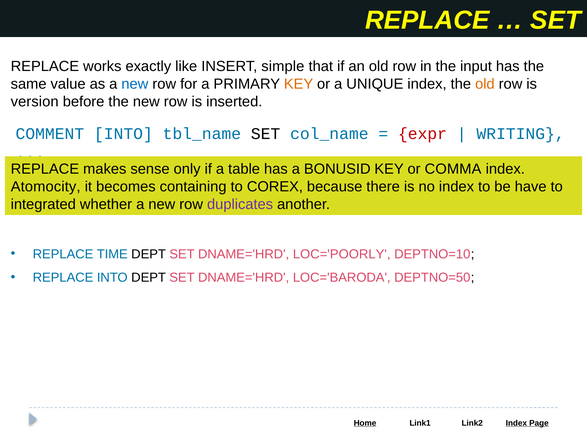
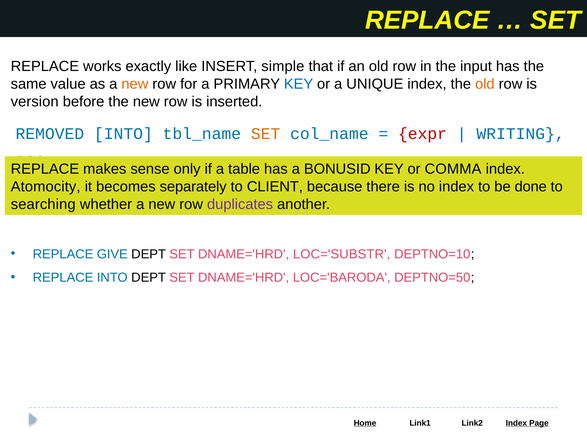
new at (135, 84) colour: blue -> orange
KEY at (299, 84) colour: orange -> blue
COMMENT: COMMENT -> REMOVED
SET at (266, 134) colour: black -> orange
containing: containing -> separately
COREX: COREX -> CLIENT
have: have -> done
integrated: integrated -> searching
TIME: TIME -> GIVE
LOC='POORLY: LOC='POORLY -> LOC='SUBSTR
